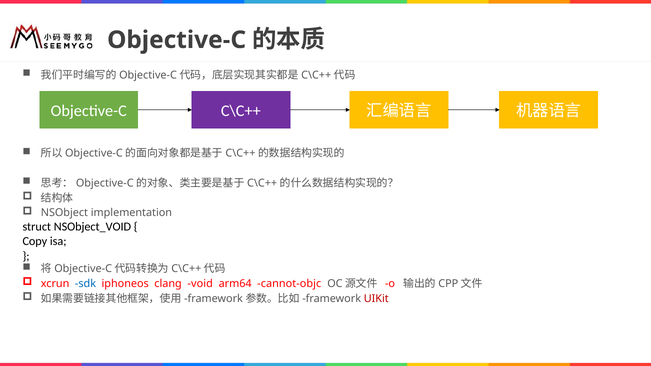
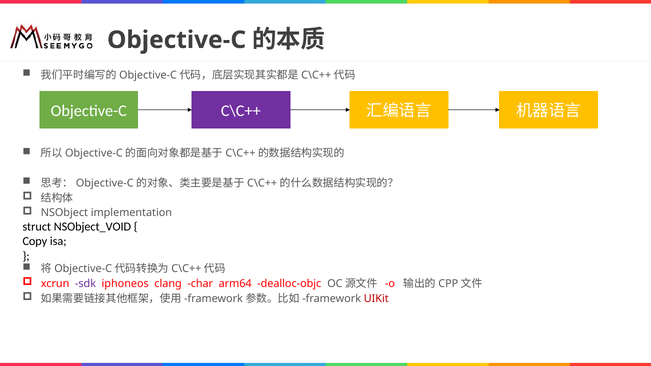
sdk colour: blue -> purple
void: void -> char
cannot-objc: cannot-objc -> dealloc-objc
